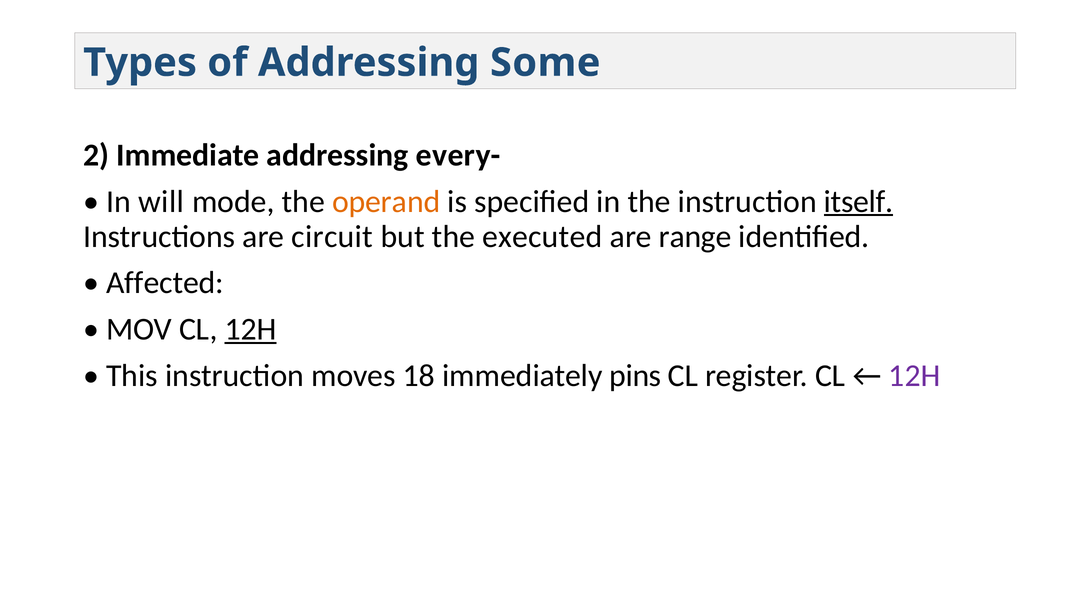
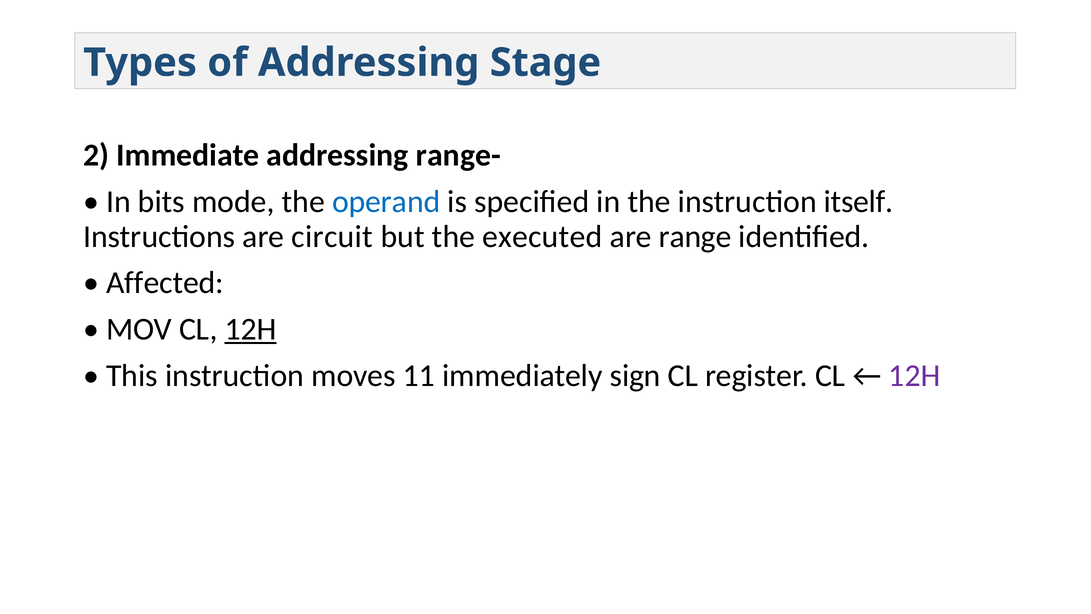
Some: Some -> Stage
every-: every- -> range-
will: will -> bits
operand colour: orange -> blue
itself underline: present -> none
18: 18 -> 11
pins: pins -> sign
